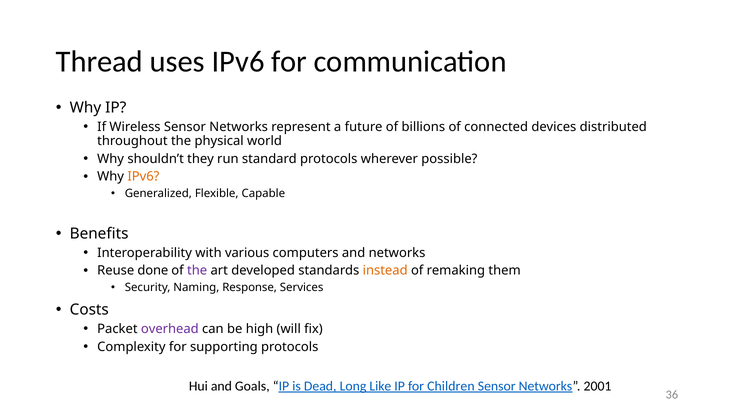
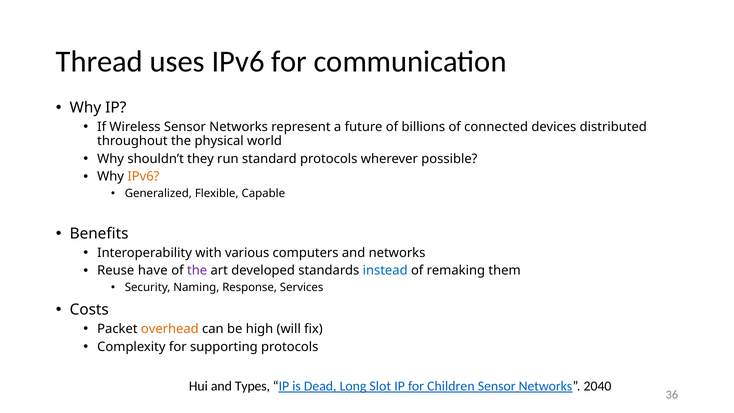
done: done -> have
instead colour: orange -> blue
overhead colour: purple -> orange
Goals: Goals -> Types
Like: Like -> Slot
2001: 2001 -> 2040
